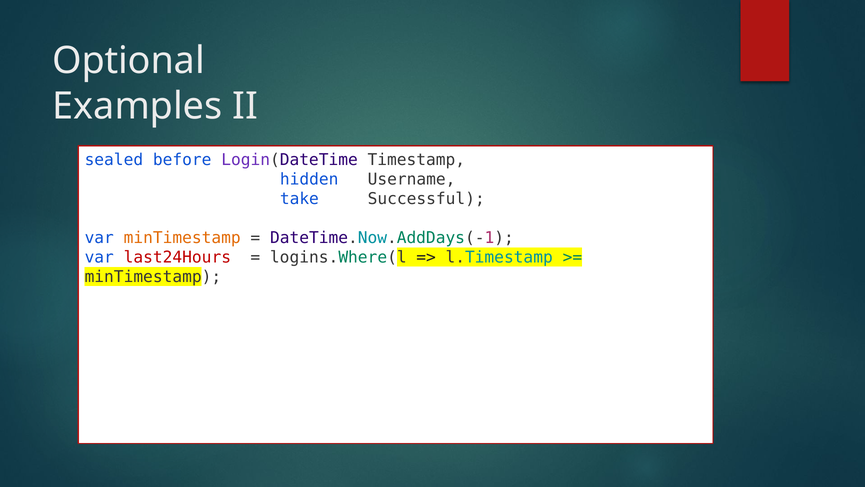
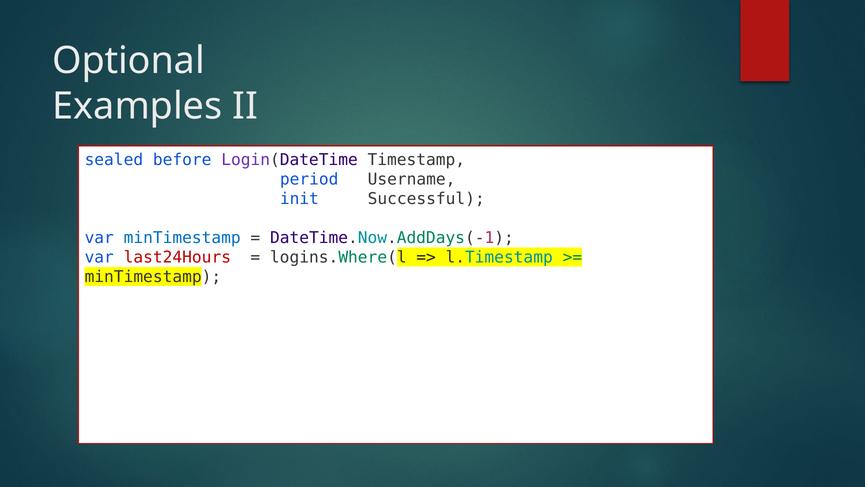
hidden: hidden -> period
take: take -> init
minTimestamp at (182, 238) colour: orange -> blue
